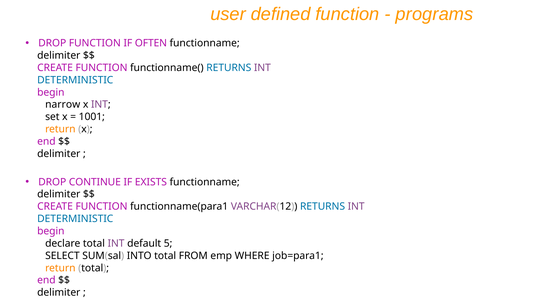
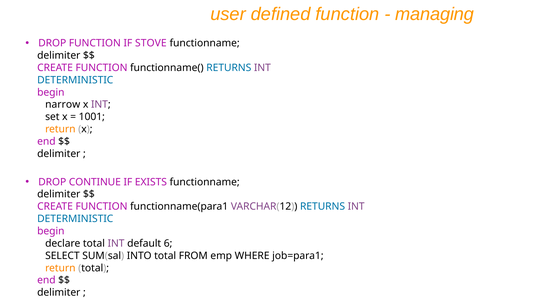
programs: programs -> managing
OFTEN: OFTEN -> STOVE
5: 5 -> 6
